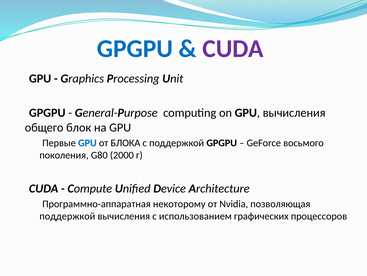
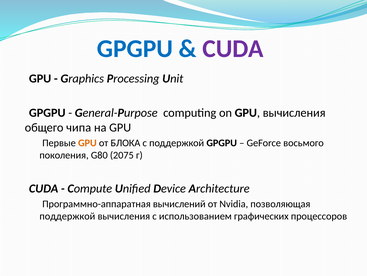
блок: блок -> чипа
GPU at (87, 143) colour: blue -> orange
2000: 2000 -> 2075
некоторому: некоторому -> вычислений
